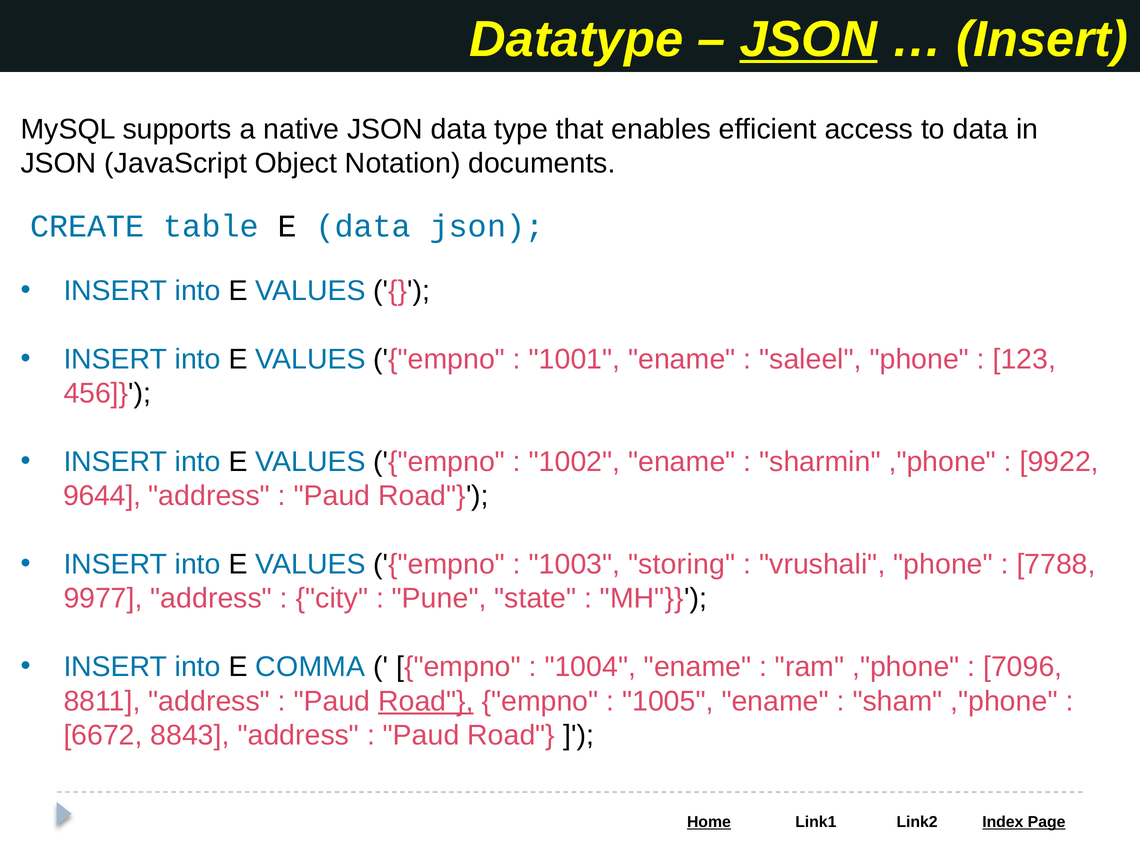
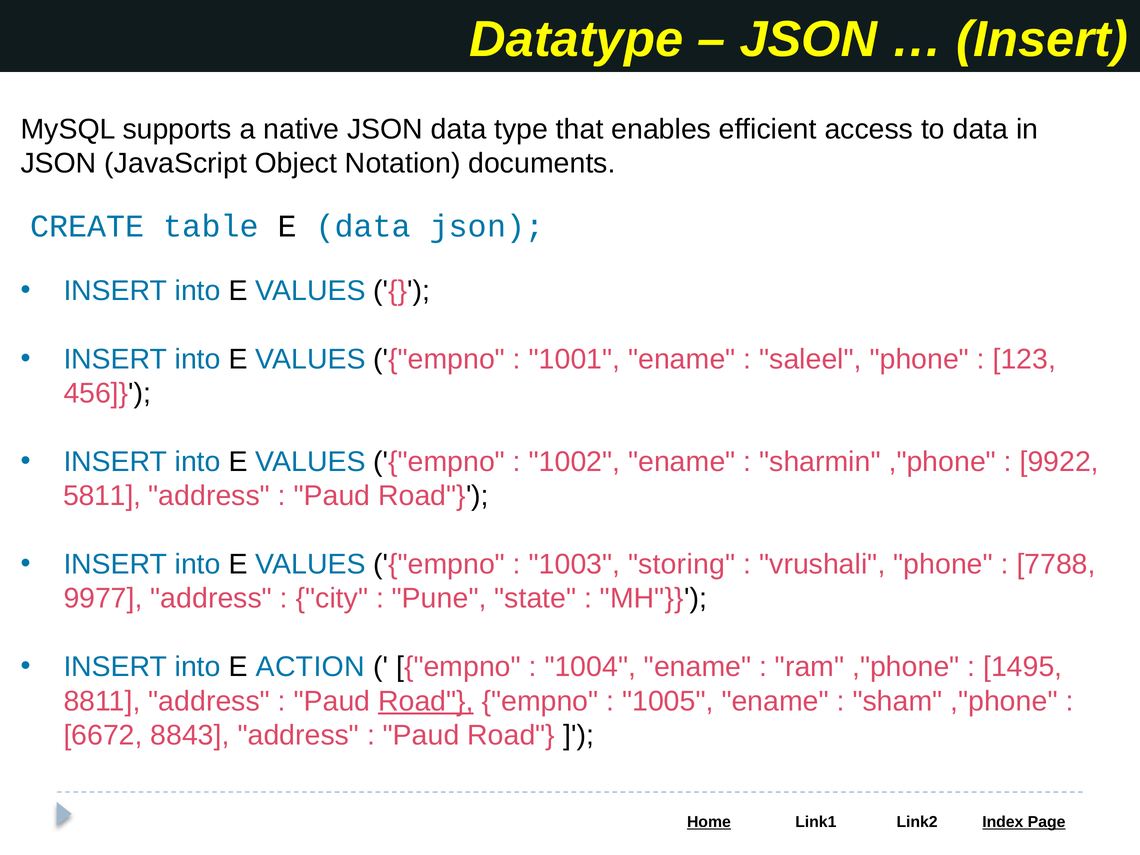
JSON at (808, 40) underline: present -> none
9644: 9644 -> 5811
COMMA: COMMA -> ACTION
7096: 7096 -> 1495
